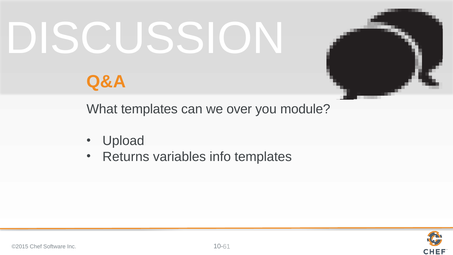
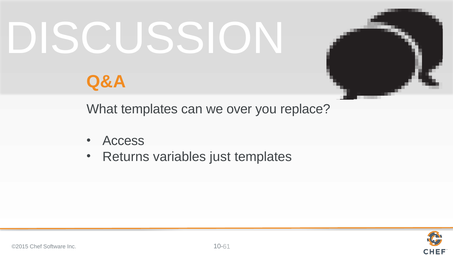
module: module -> replace
Upload: Upload -> Access
info: info -> just
